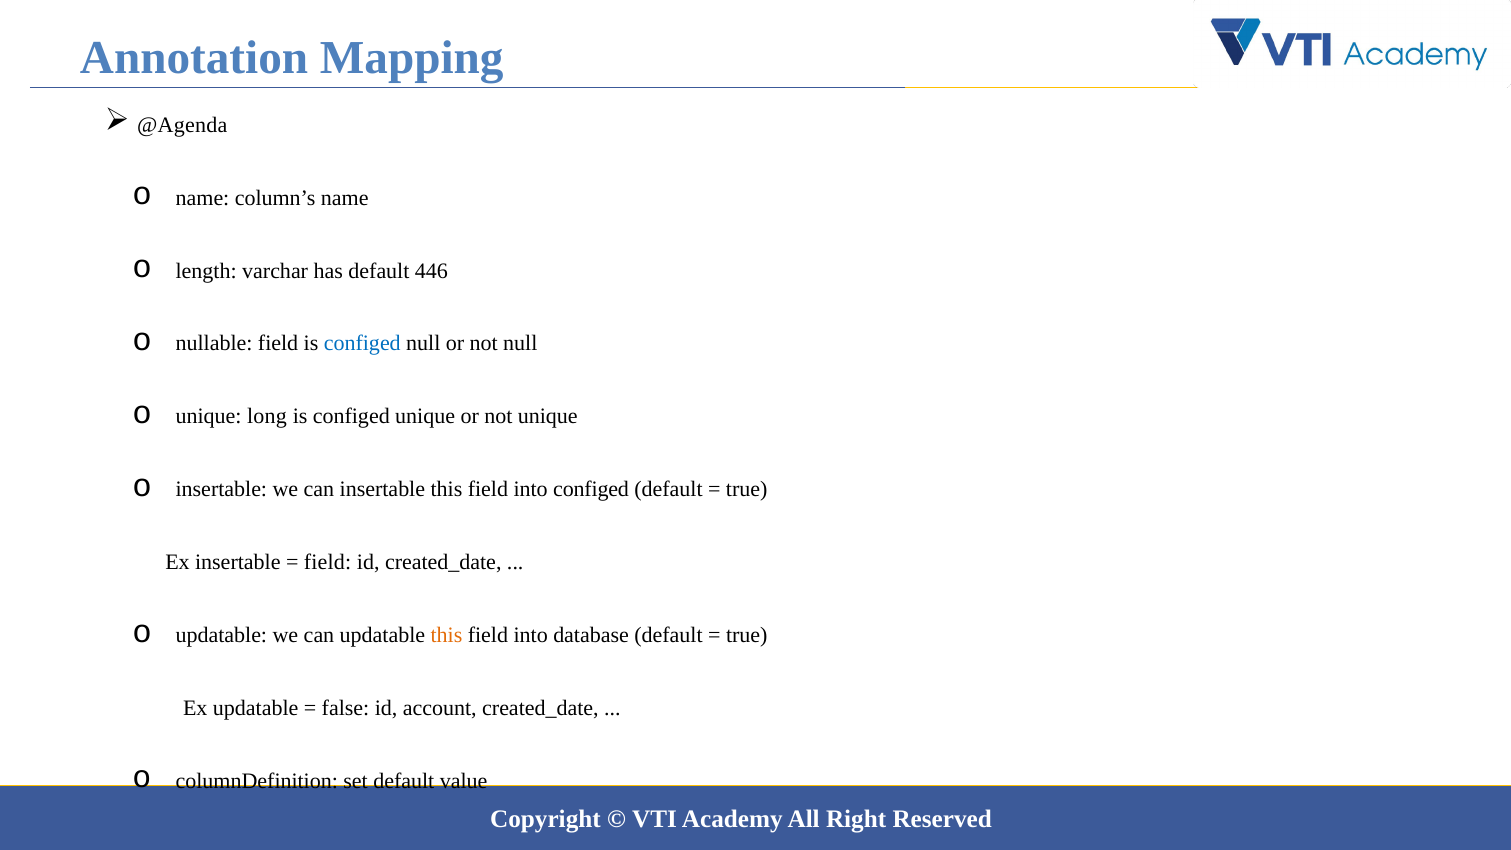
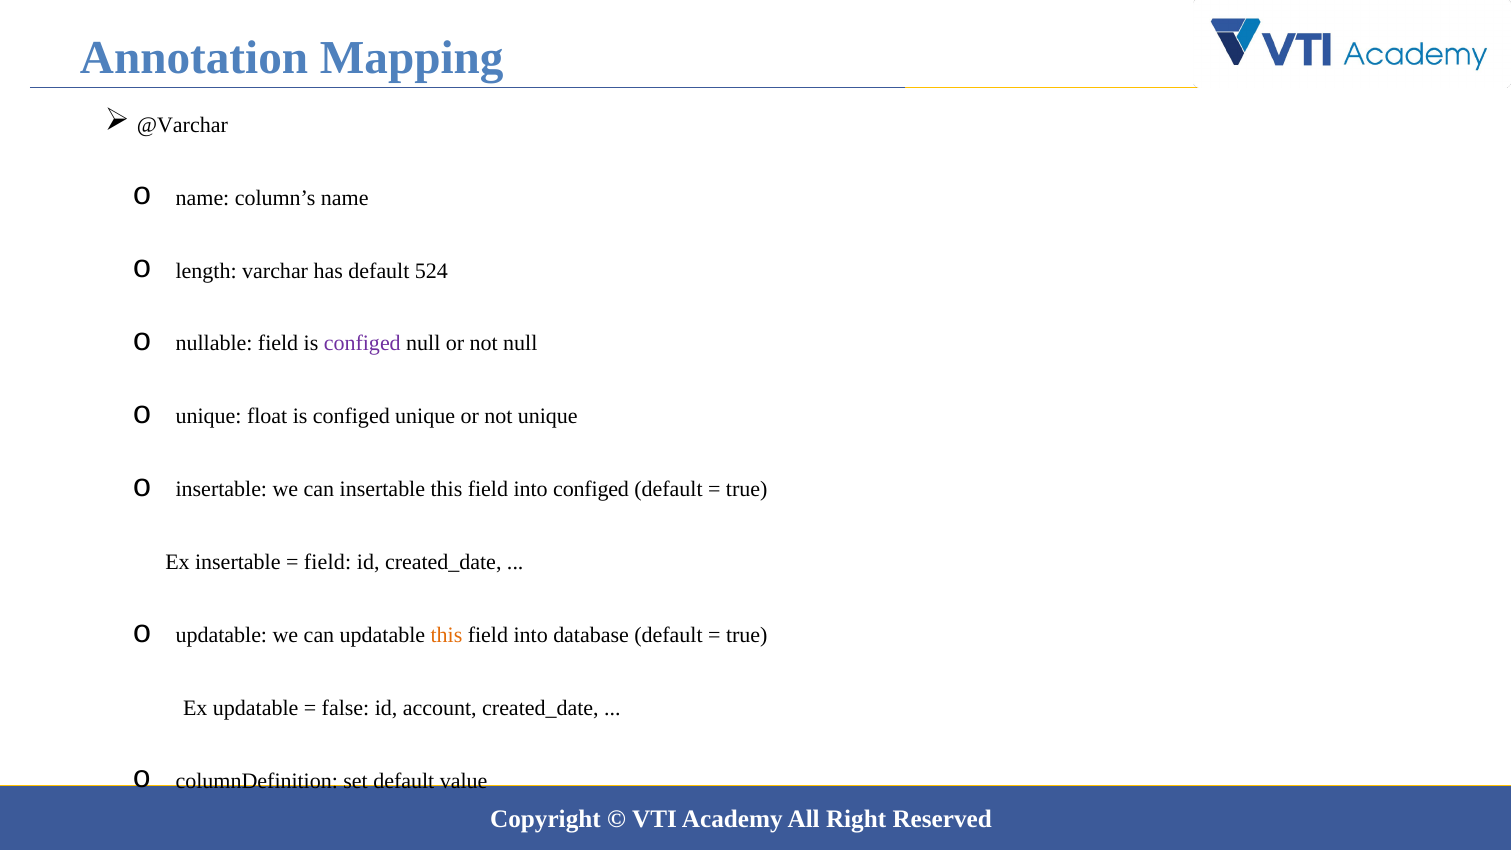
@Agenda: @Agenda -> @Varchar
446: 446 -> 524
configed at (362, 344) colour: blue -> purple
long: long -> float
